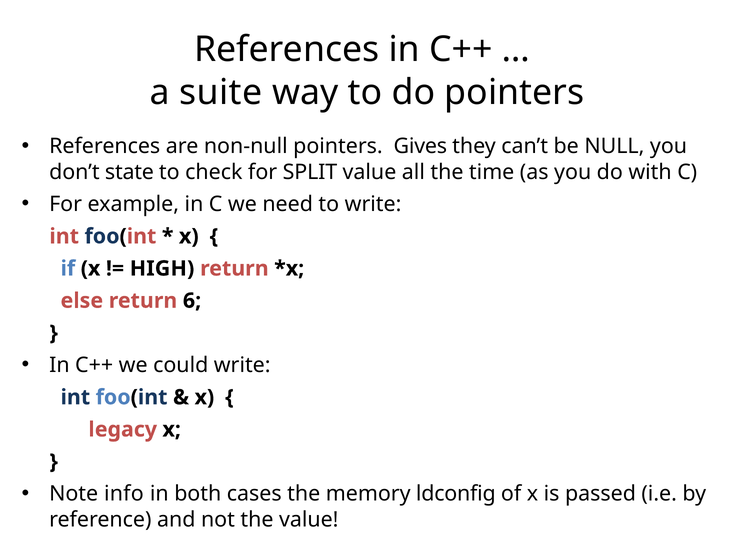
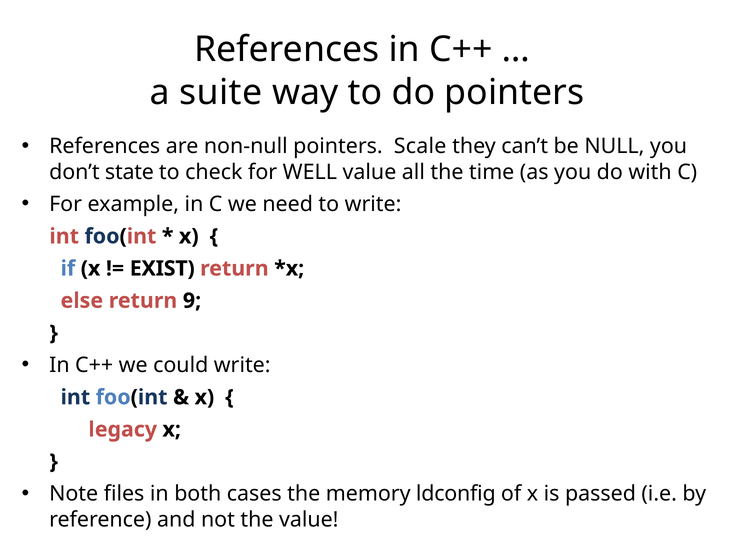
Gives: Gives -> Scale
SPLIT: SPLIT -> WELL
HIGH: HIGH -> EXIST
6: 6 -> 9
info: info -> files
